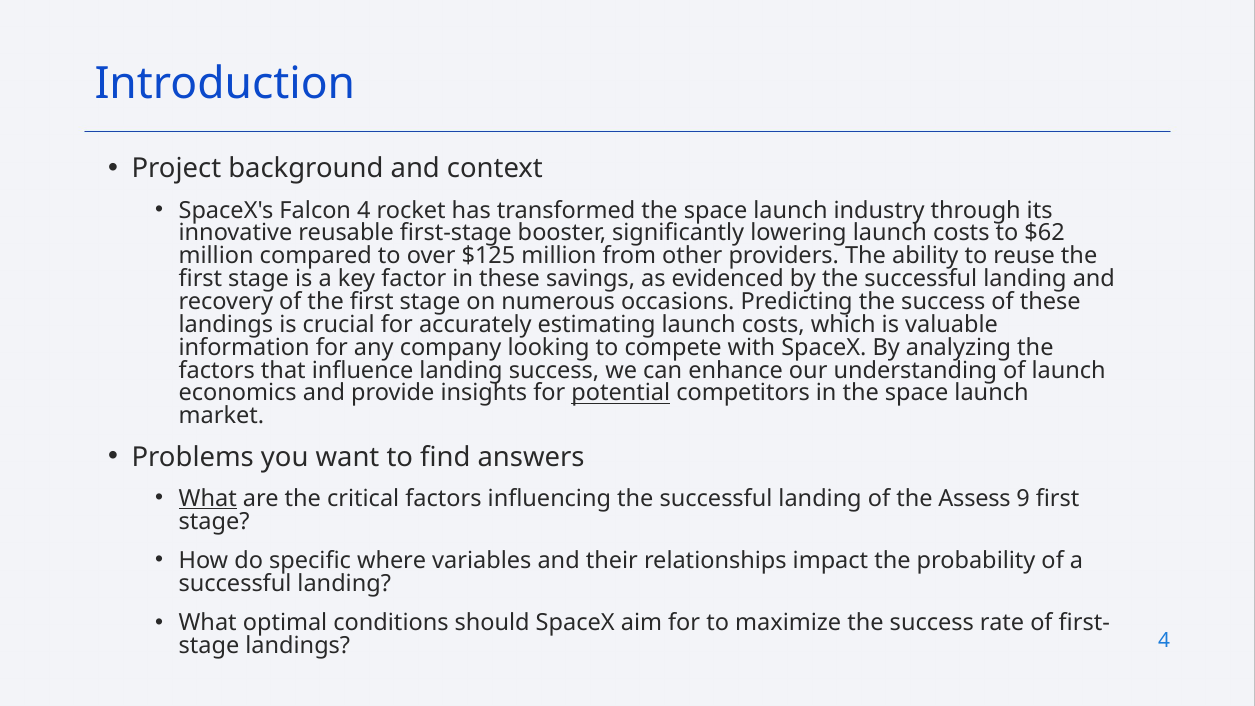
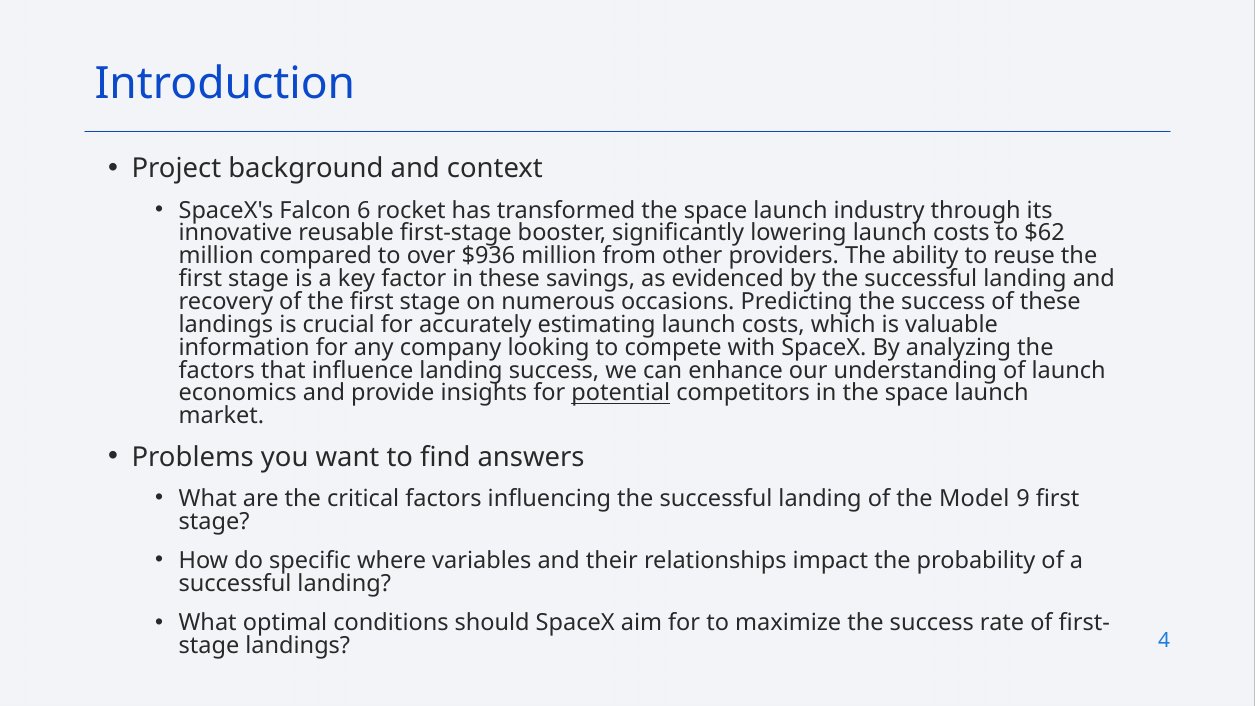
Falcon 4: 4 -> 6
$125: $125 -> $936
What at (208, 499) underline: present -> none
Assess: Assess -> Model
